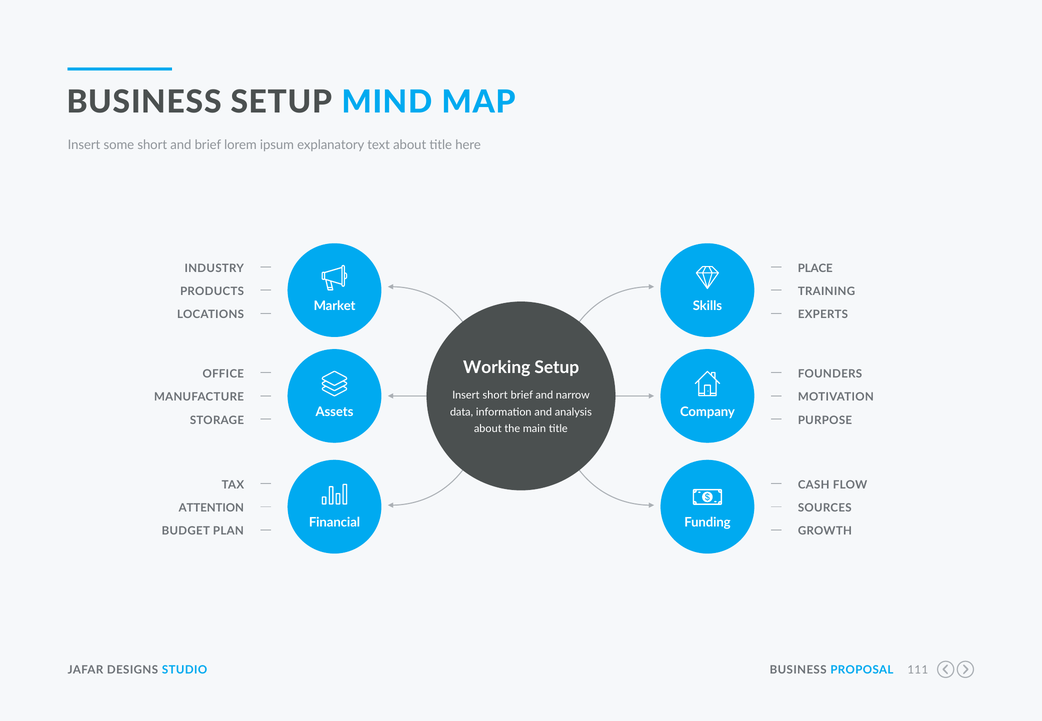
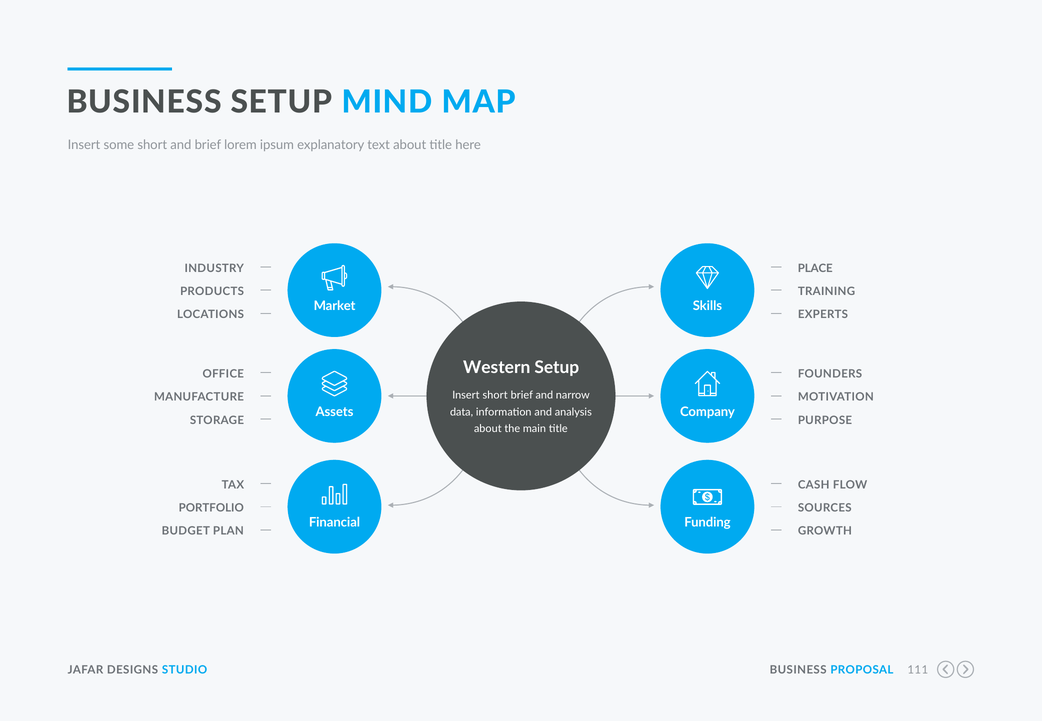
Working: Working -> Western
ATTENTION: ATTENTION -> PORTFOLIO
